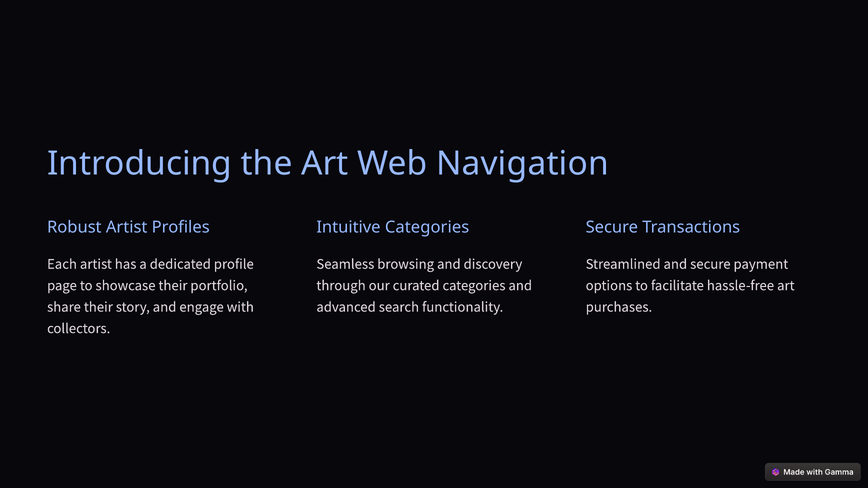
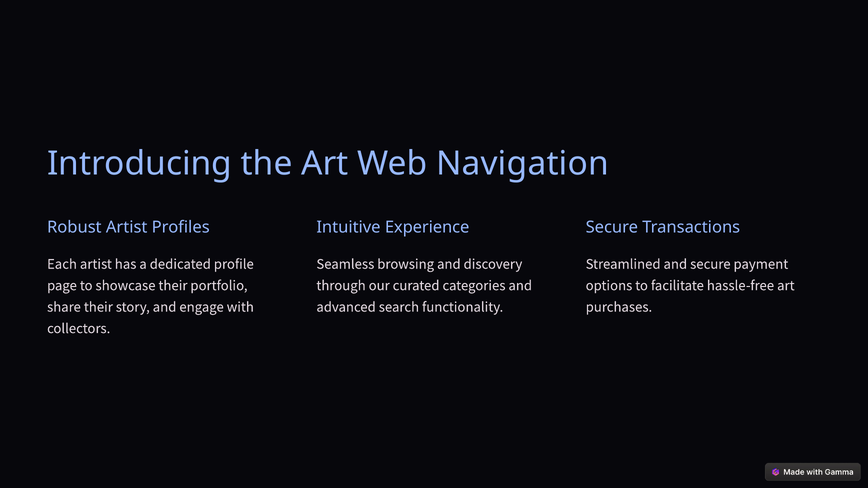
Intuitive Categories: Categories -> Experience
